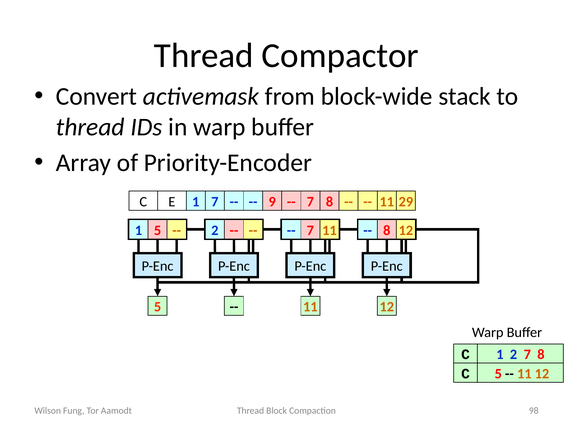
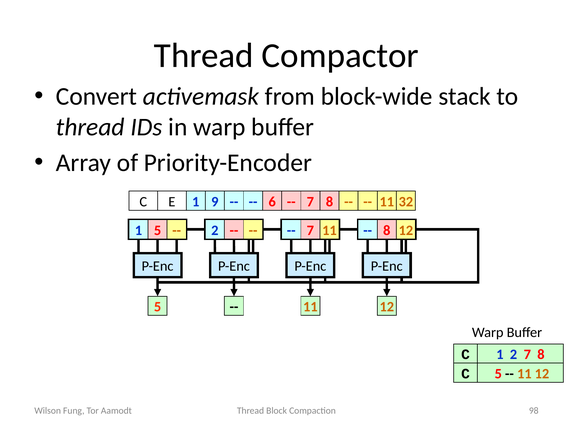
1 7: 7 -> 9
9: 9 -> 6
29: 29 -> 32
